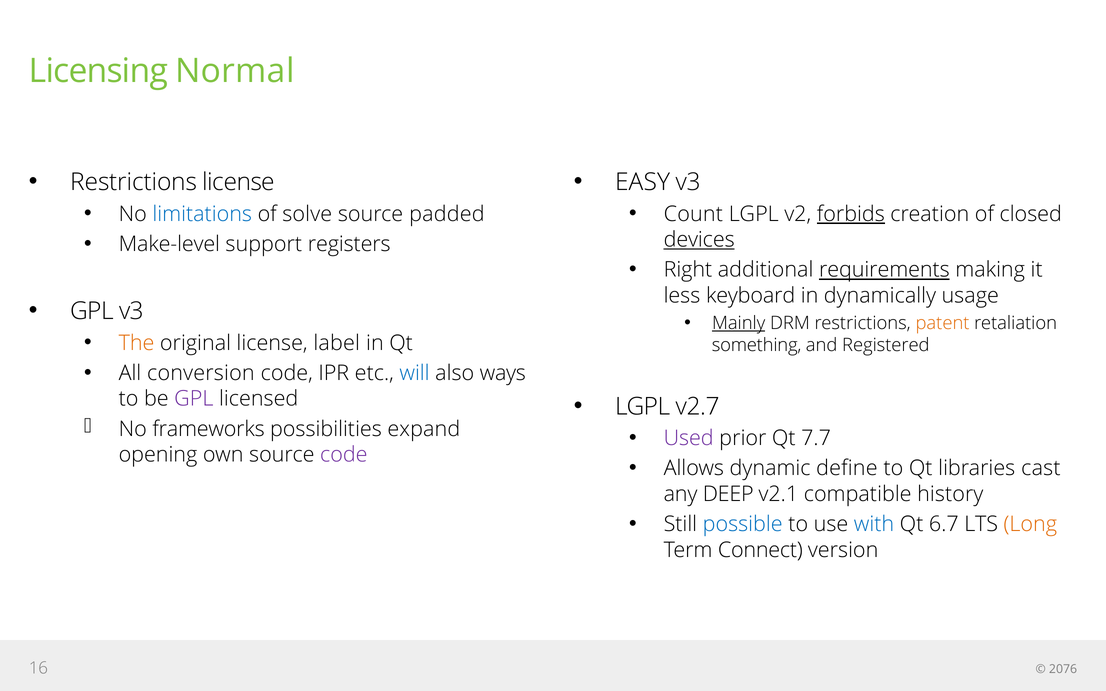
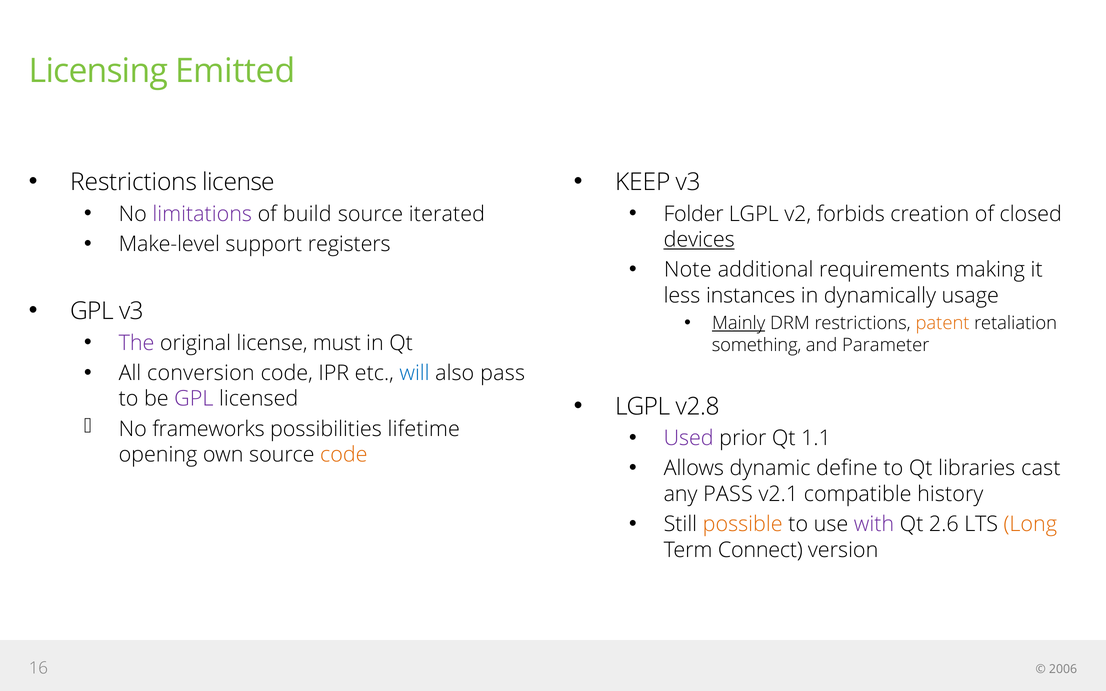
Normal: Normal -> Emitted
EASY: EASY -> KEEP
limitations colour: blue -> purple
solve: solve -> build
padded: padded -> iterated
Count: Count -> Folder
forbids underline: present -> none
Right: Right -> Note
requirements underline: present -> none
keyboard: keyboard -> instances
The colour: orange -> purple
label: label -> must
Registered: Registered -> Parameter
also ways: ways -> pass
v2.7: v2.7 -> v2.8
expand: expand -> lifetime
7.7: 7.7 -> 1.1
code at (344, 455) colour: purple -> orange
any DEEP: DEEP -> PASS
possible colour: blue -> orange
with colour: blue -> purple
6.7: 6.7 -> 2.6
2076: 2076 -> 2006
